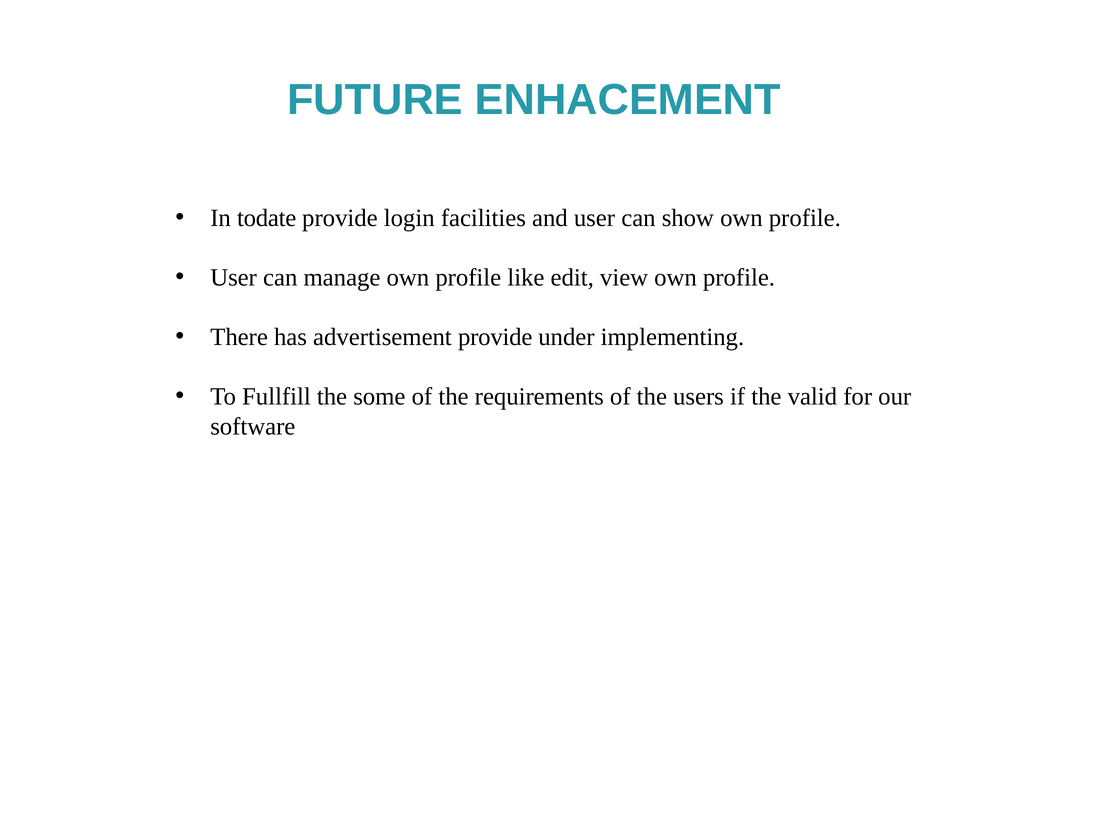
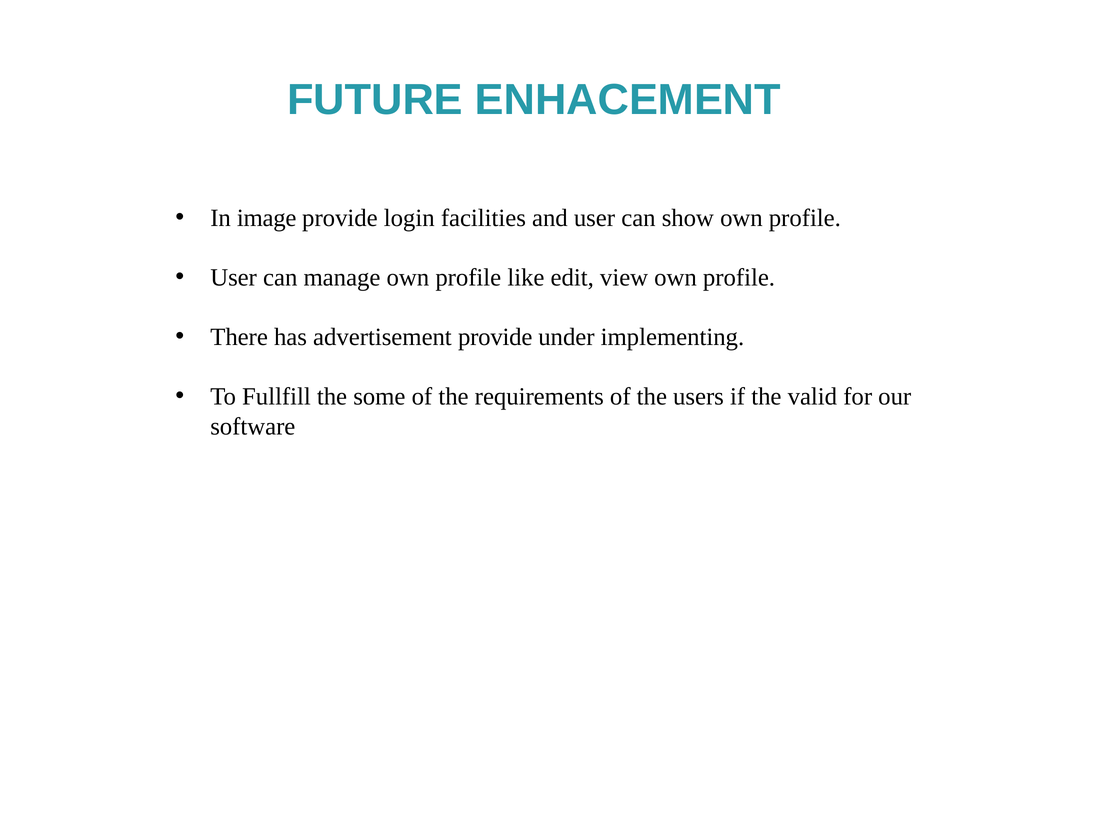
todate: todate -> image
